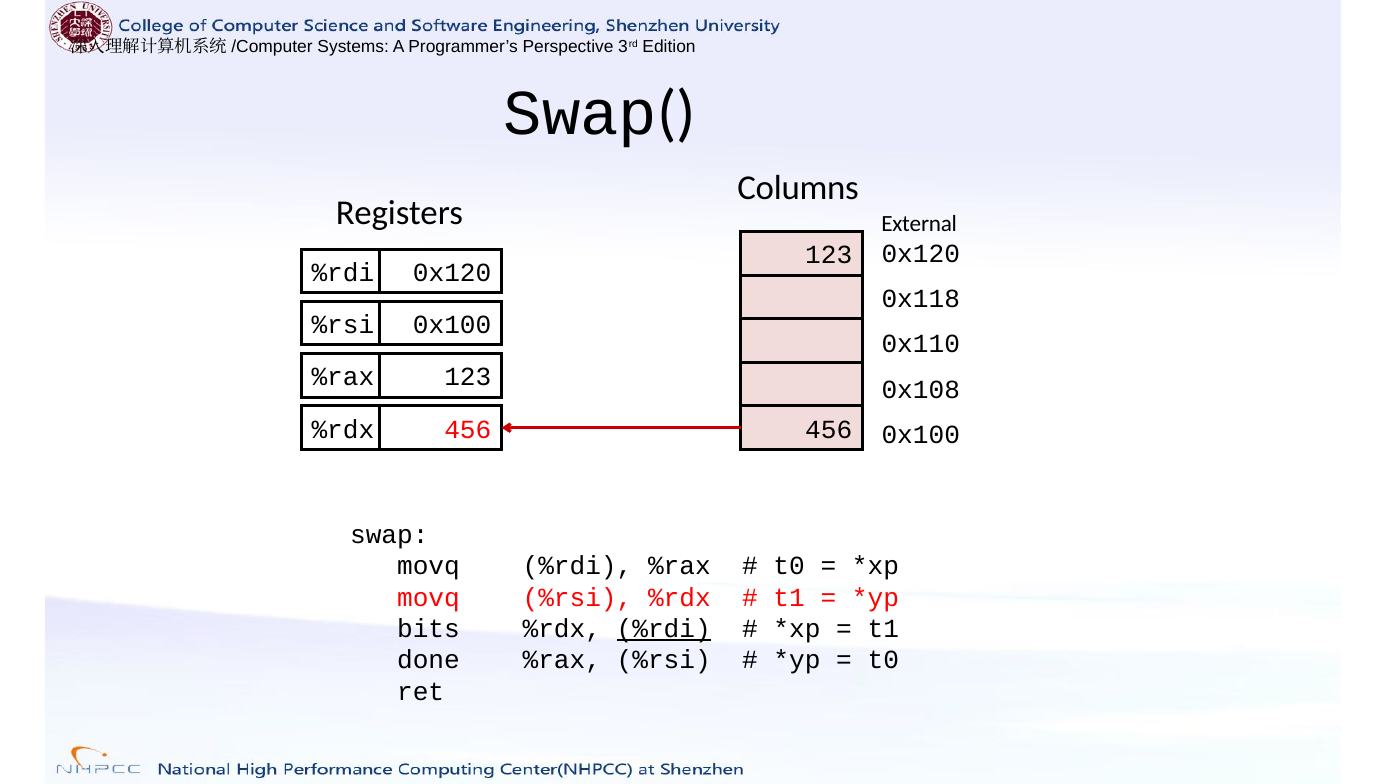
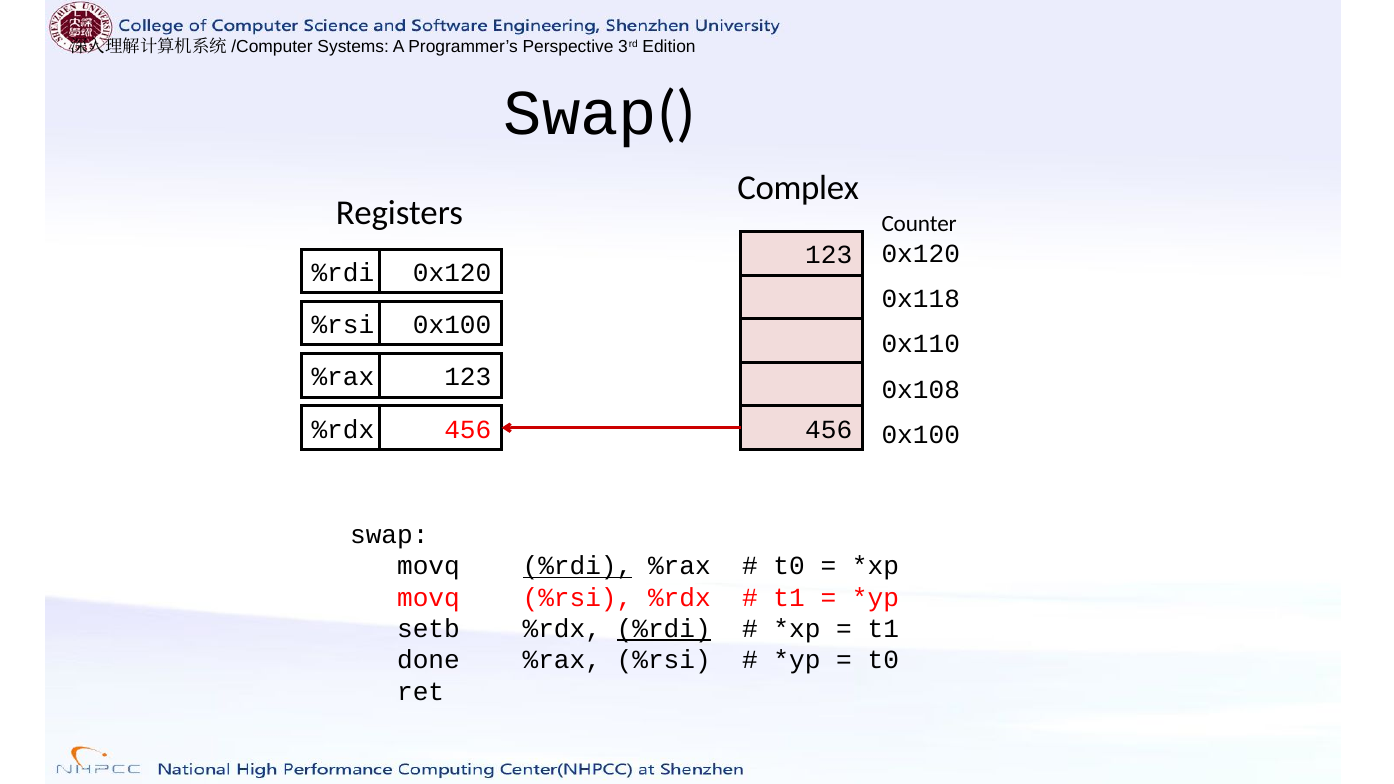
Columns: Columns -> Complex
External: External -> Counter
%rdi at (577, 566) underline: none -> present
bits: bits -> setb
